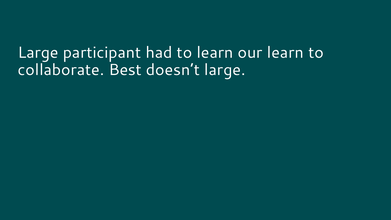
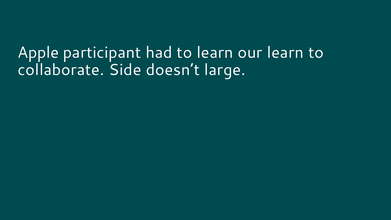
Large at (38, 52): Large -> Apple
Best: Best -> Side
